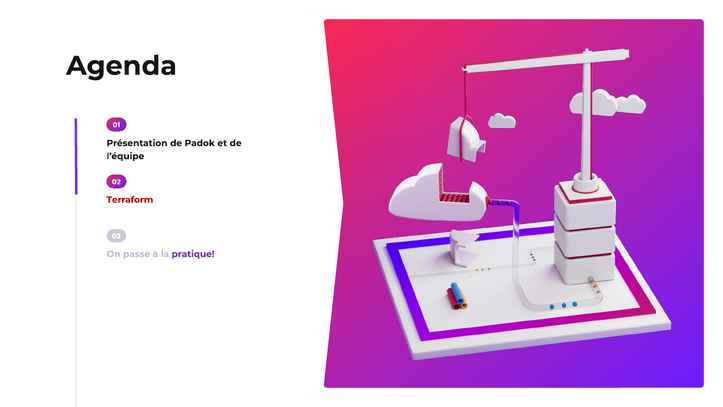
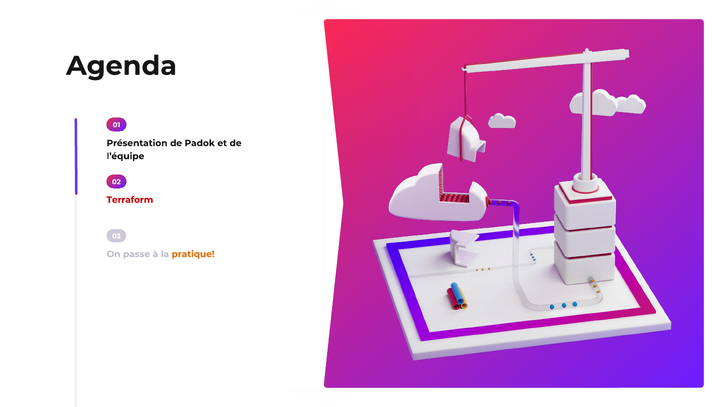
pratique colour: purple -> orange
